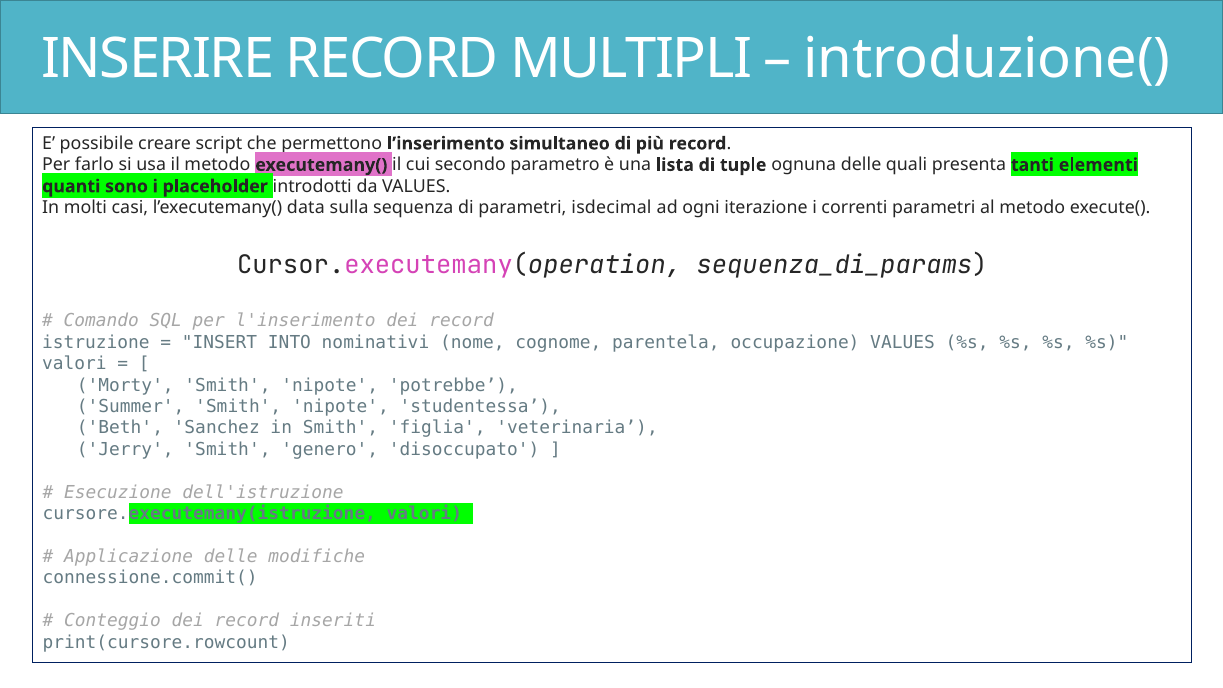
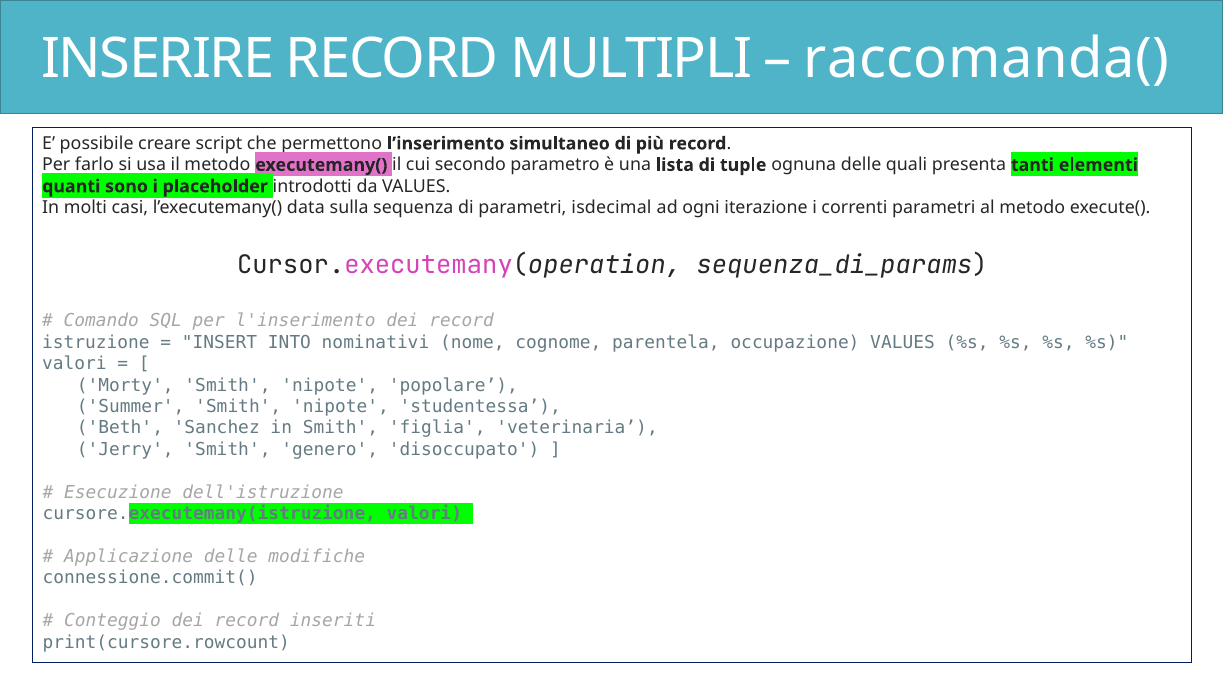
introduzione(: introduzione( -> raccomanda(
potrebbe: potrebbe -> popolare
